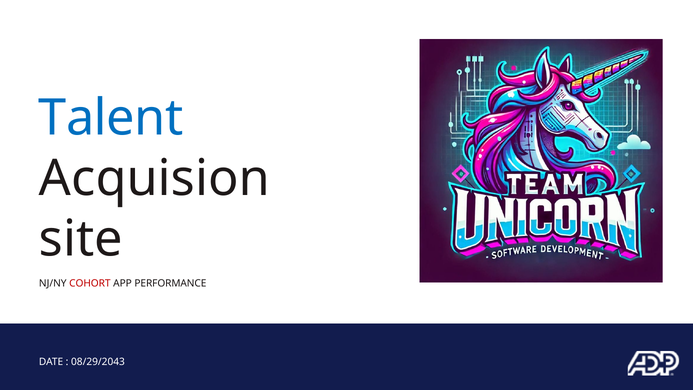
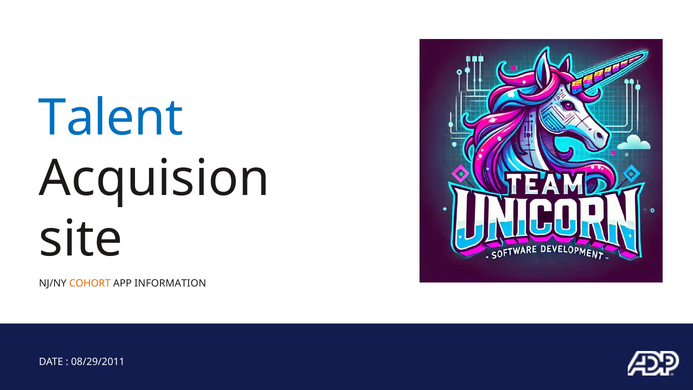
COHORT colour: red -> orange
APP PERFORMANCE: PERFORMANCE -> INFORMATION
08/29/2043: 08/29/2043 -> 08/29/2011
